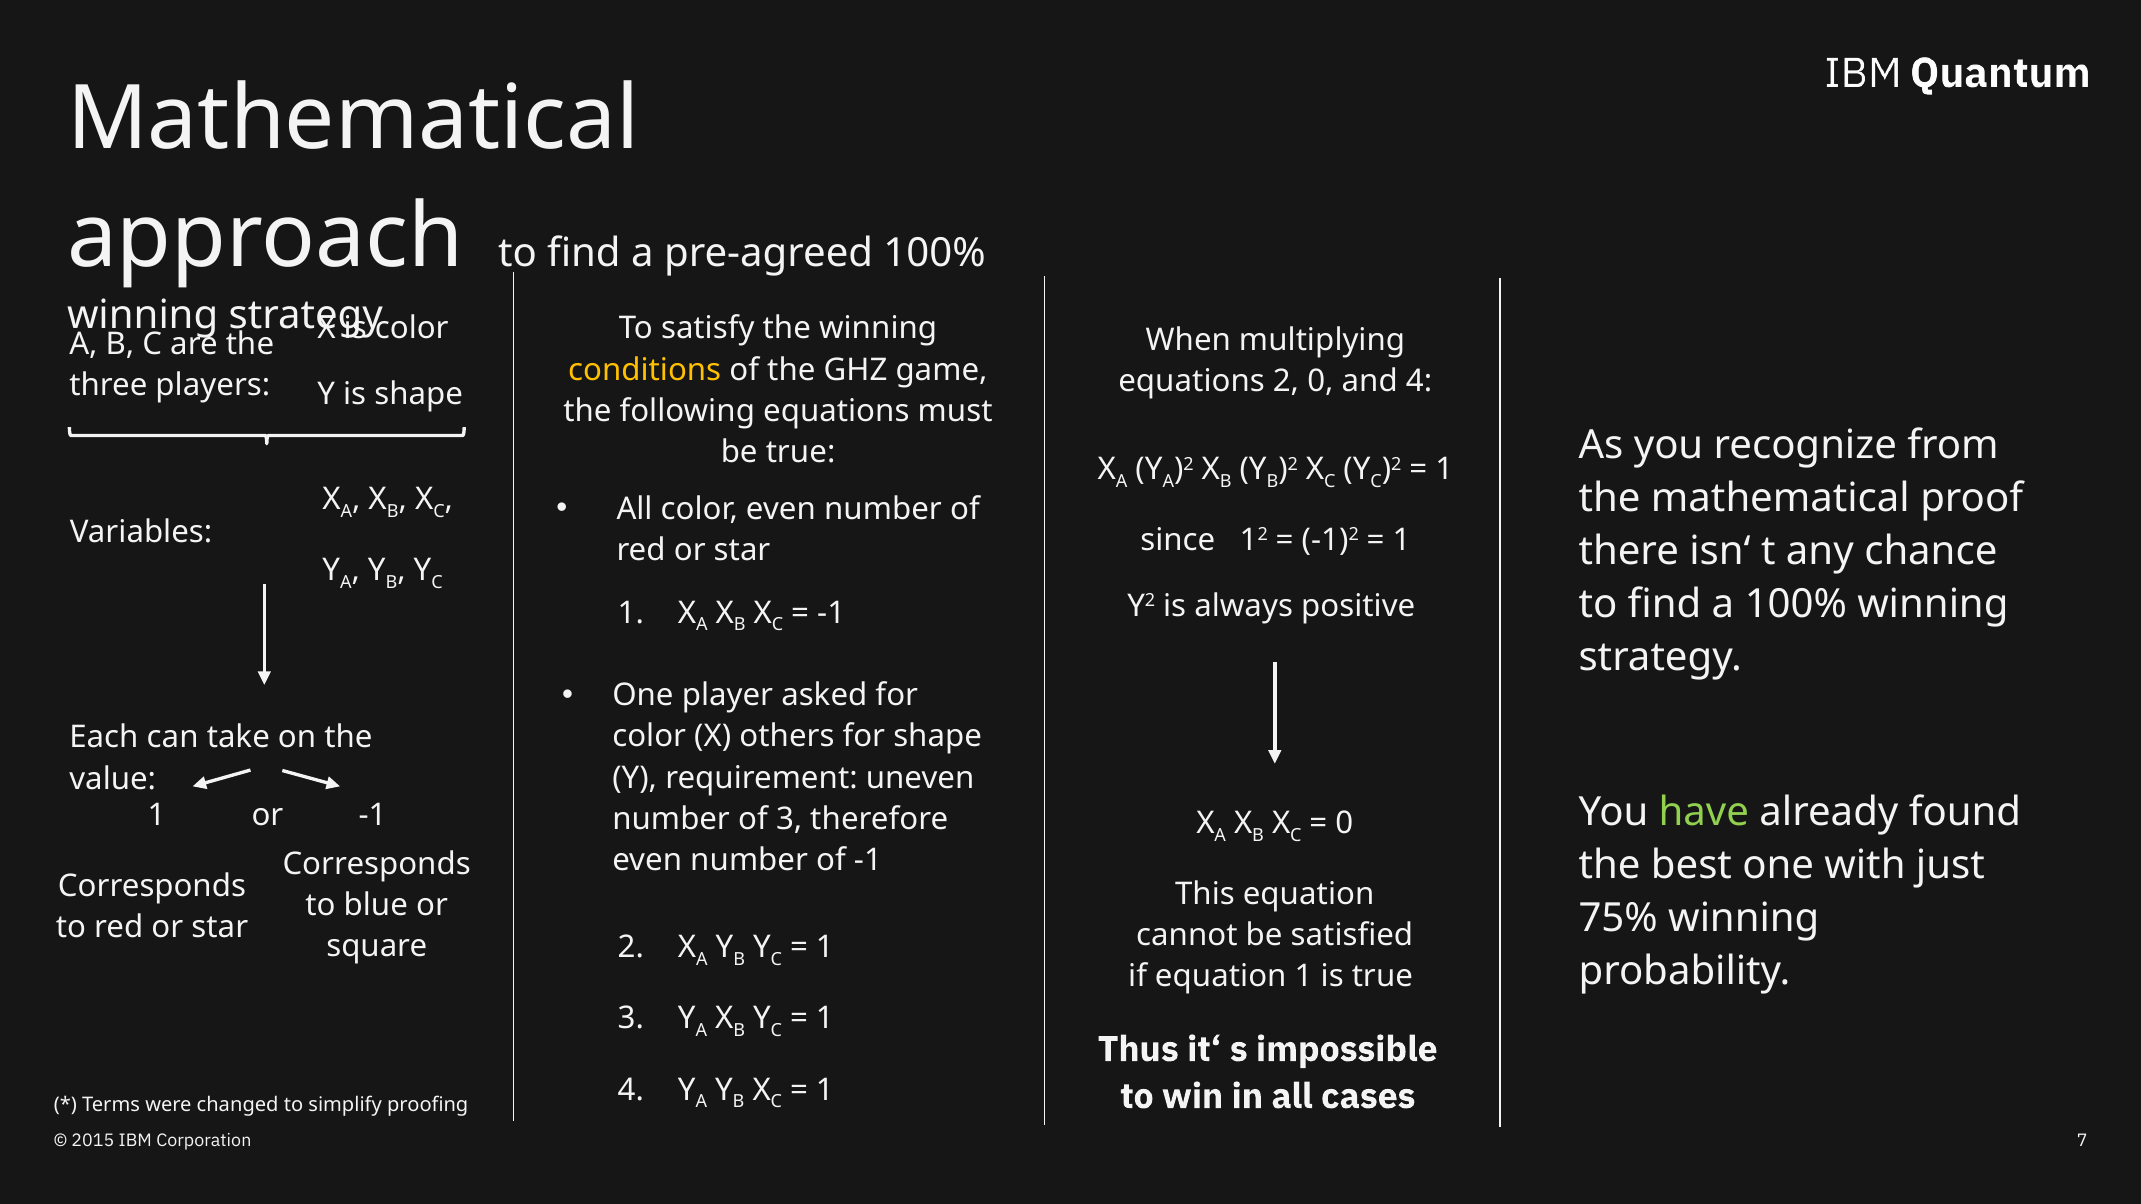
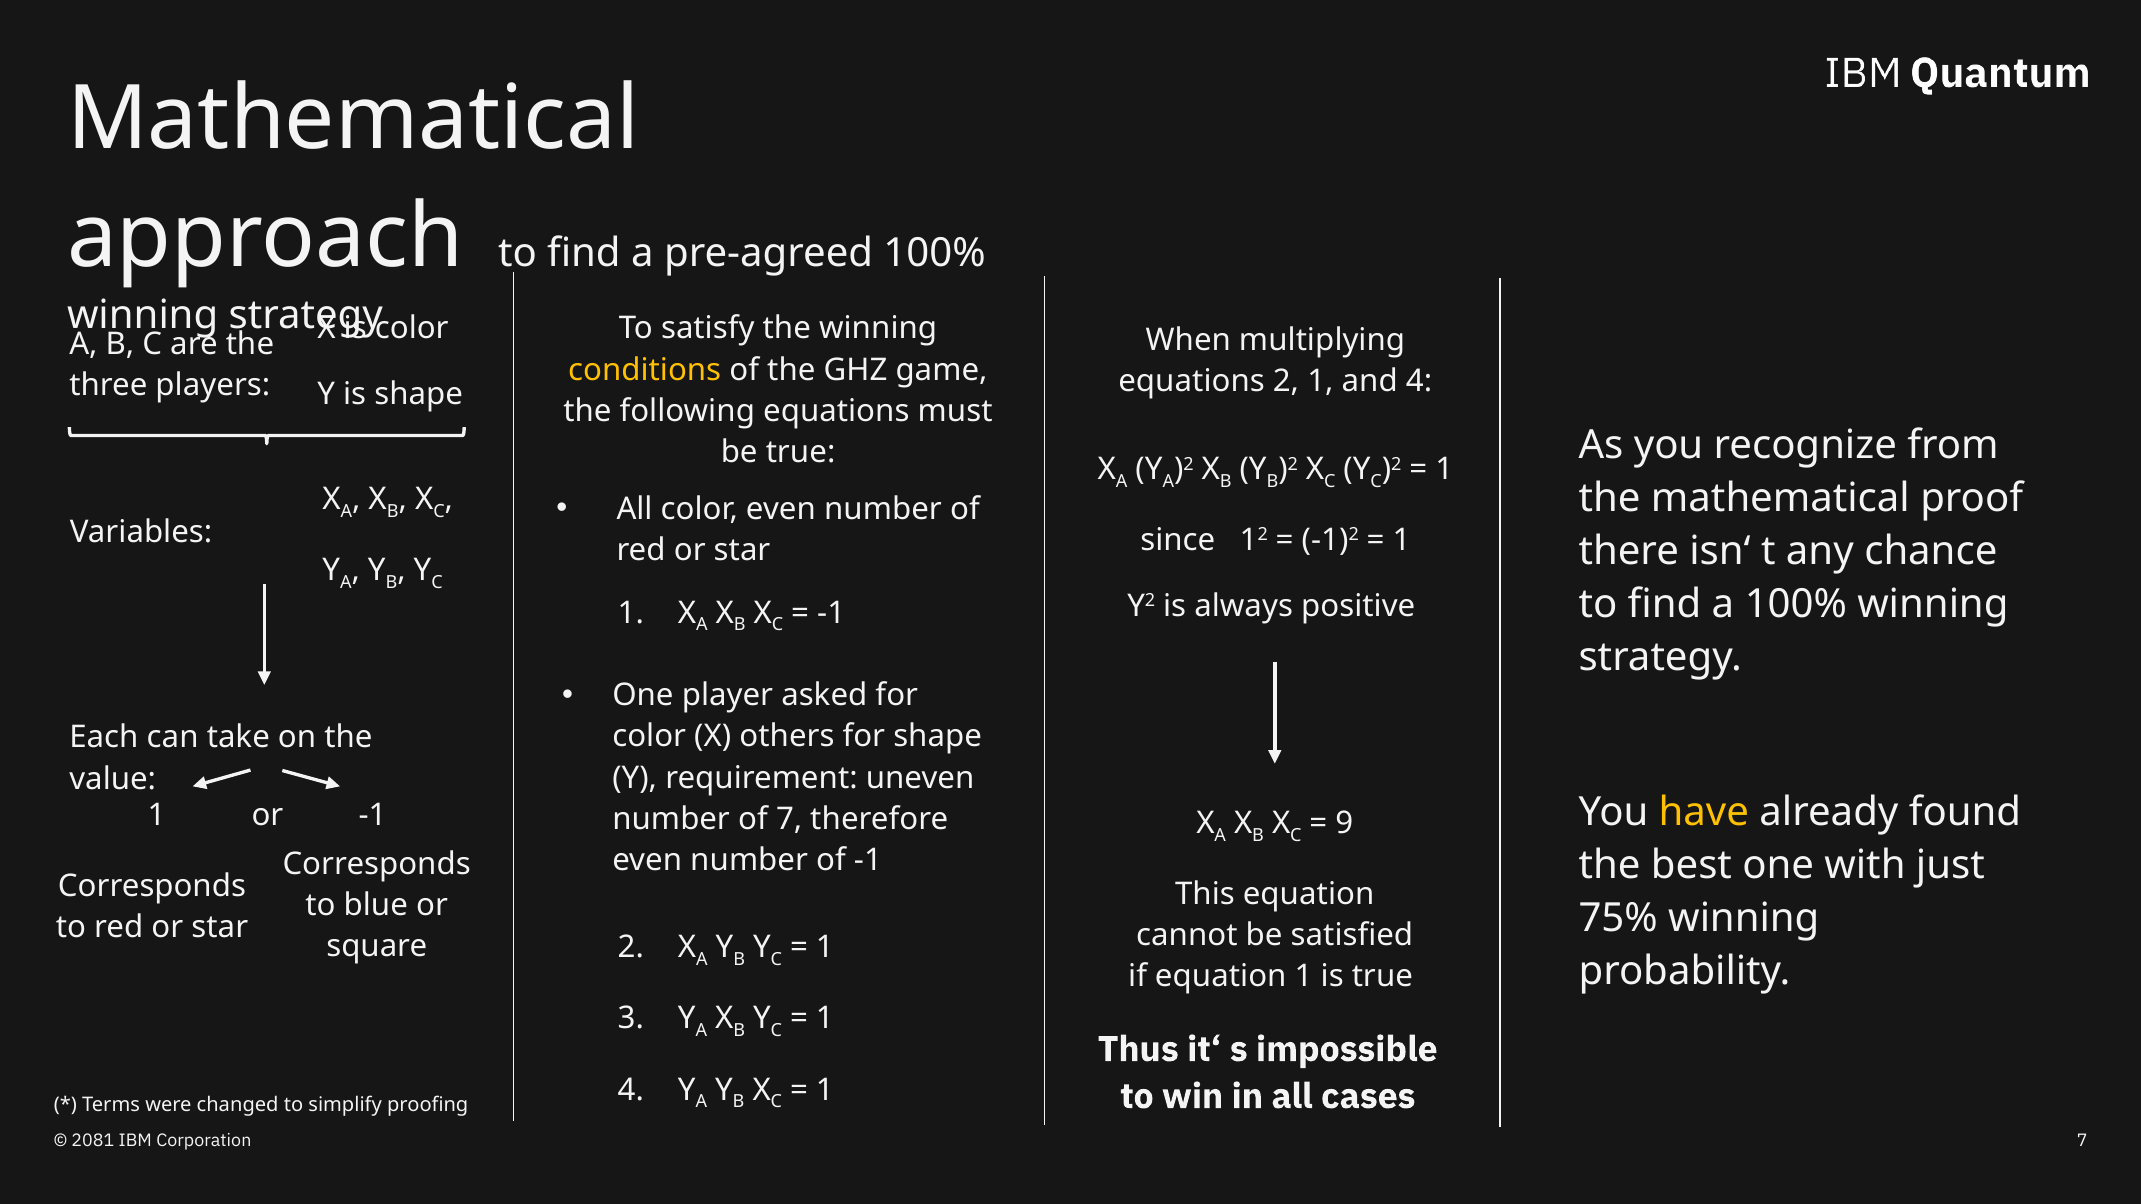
2 0: 0 -> 1
have colour: light green -> yellow
of 3: 3 -> 7
0 at (1344, 823): 0 -> 9
2015: 2015 -> 2081
